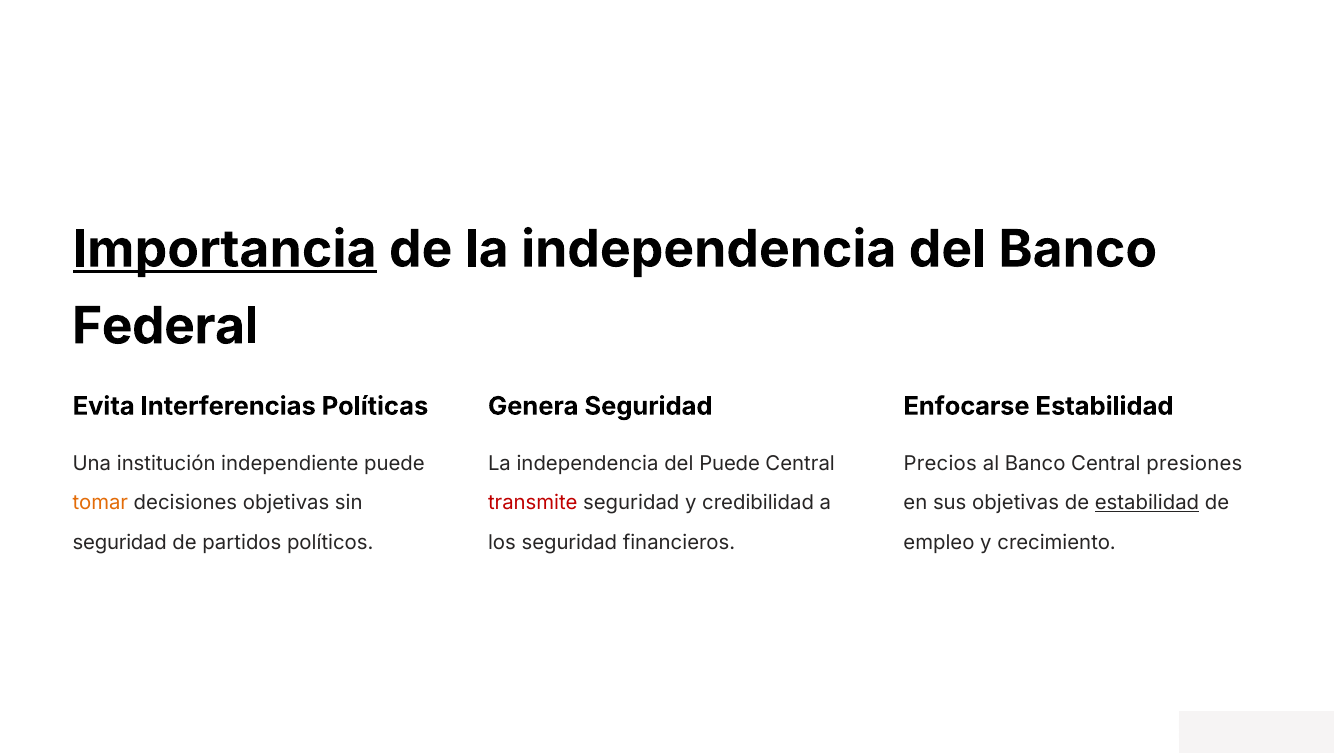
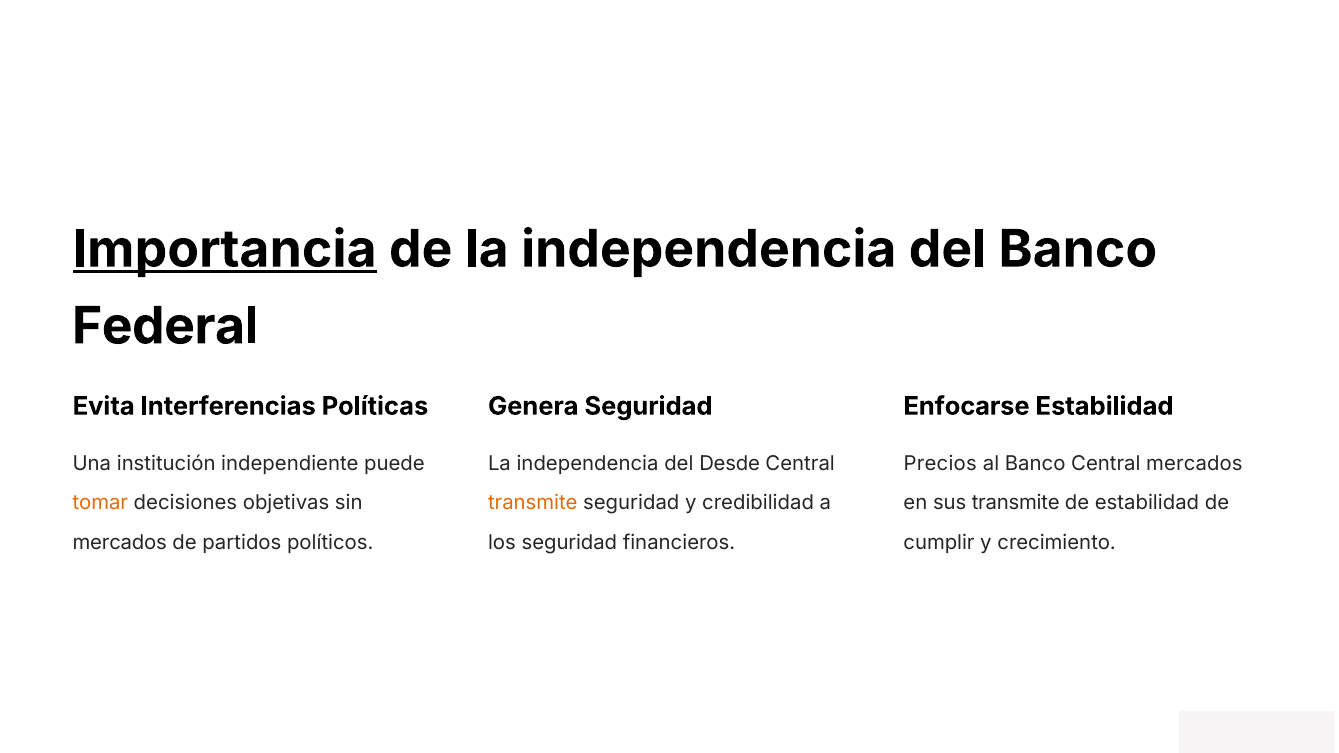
del Puede: Puede -> Desde
Central presiones: presiones -> mercados
transmite at (533, 503) colour: red -> orange
sus objetivas: objetivas -> transmite
estabilidad at (1147, 503) underline: present -> none
seguridad at (120, 542): seguridad -> mercados
empleo: empleo -> cumplir
